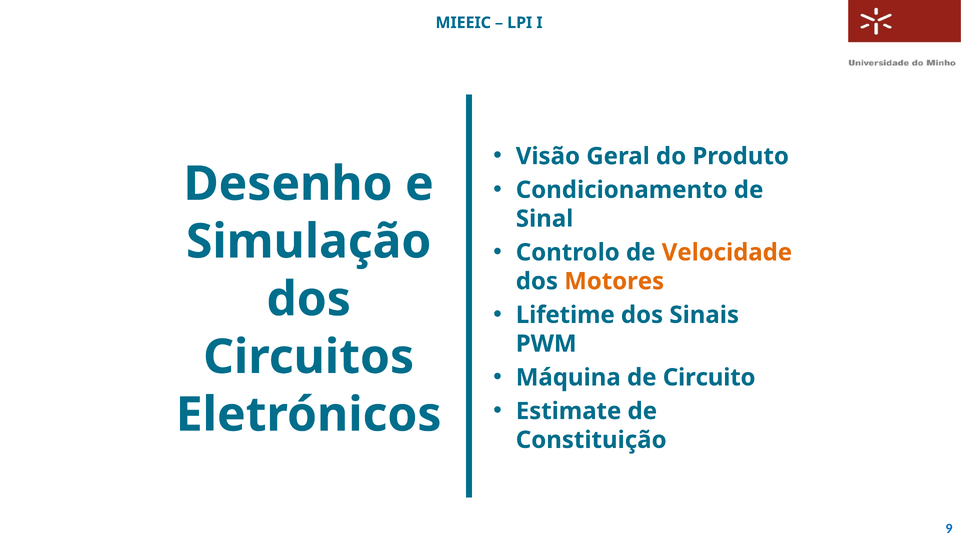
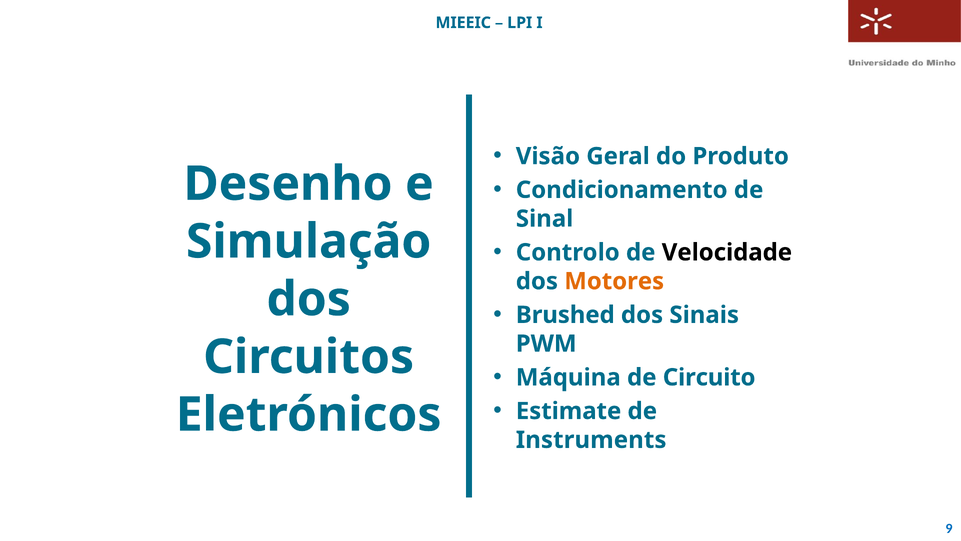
Velocidade colour: orange -> black
Lifetime: Lifetime -> Brushed
Constituição: Constituição -> Instruments
